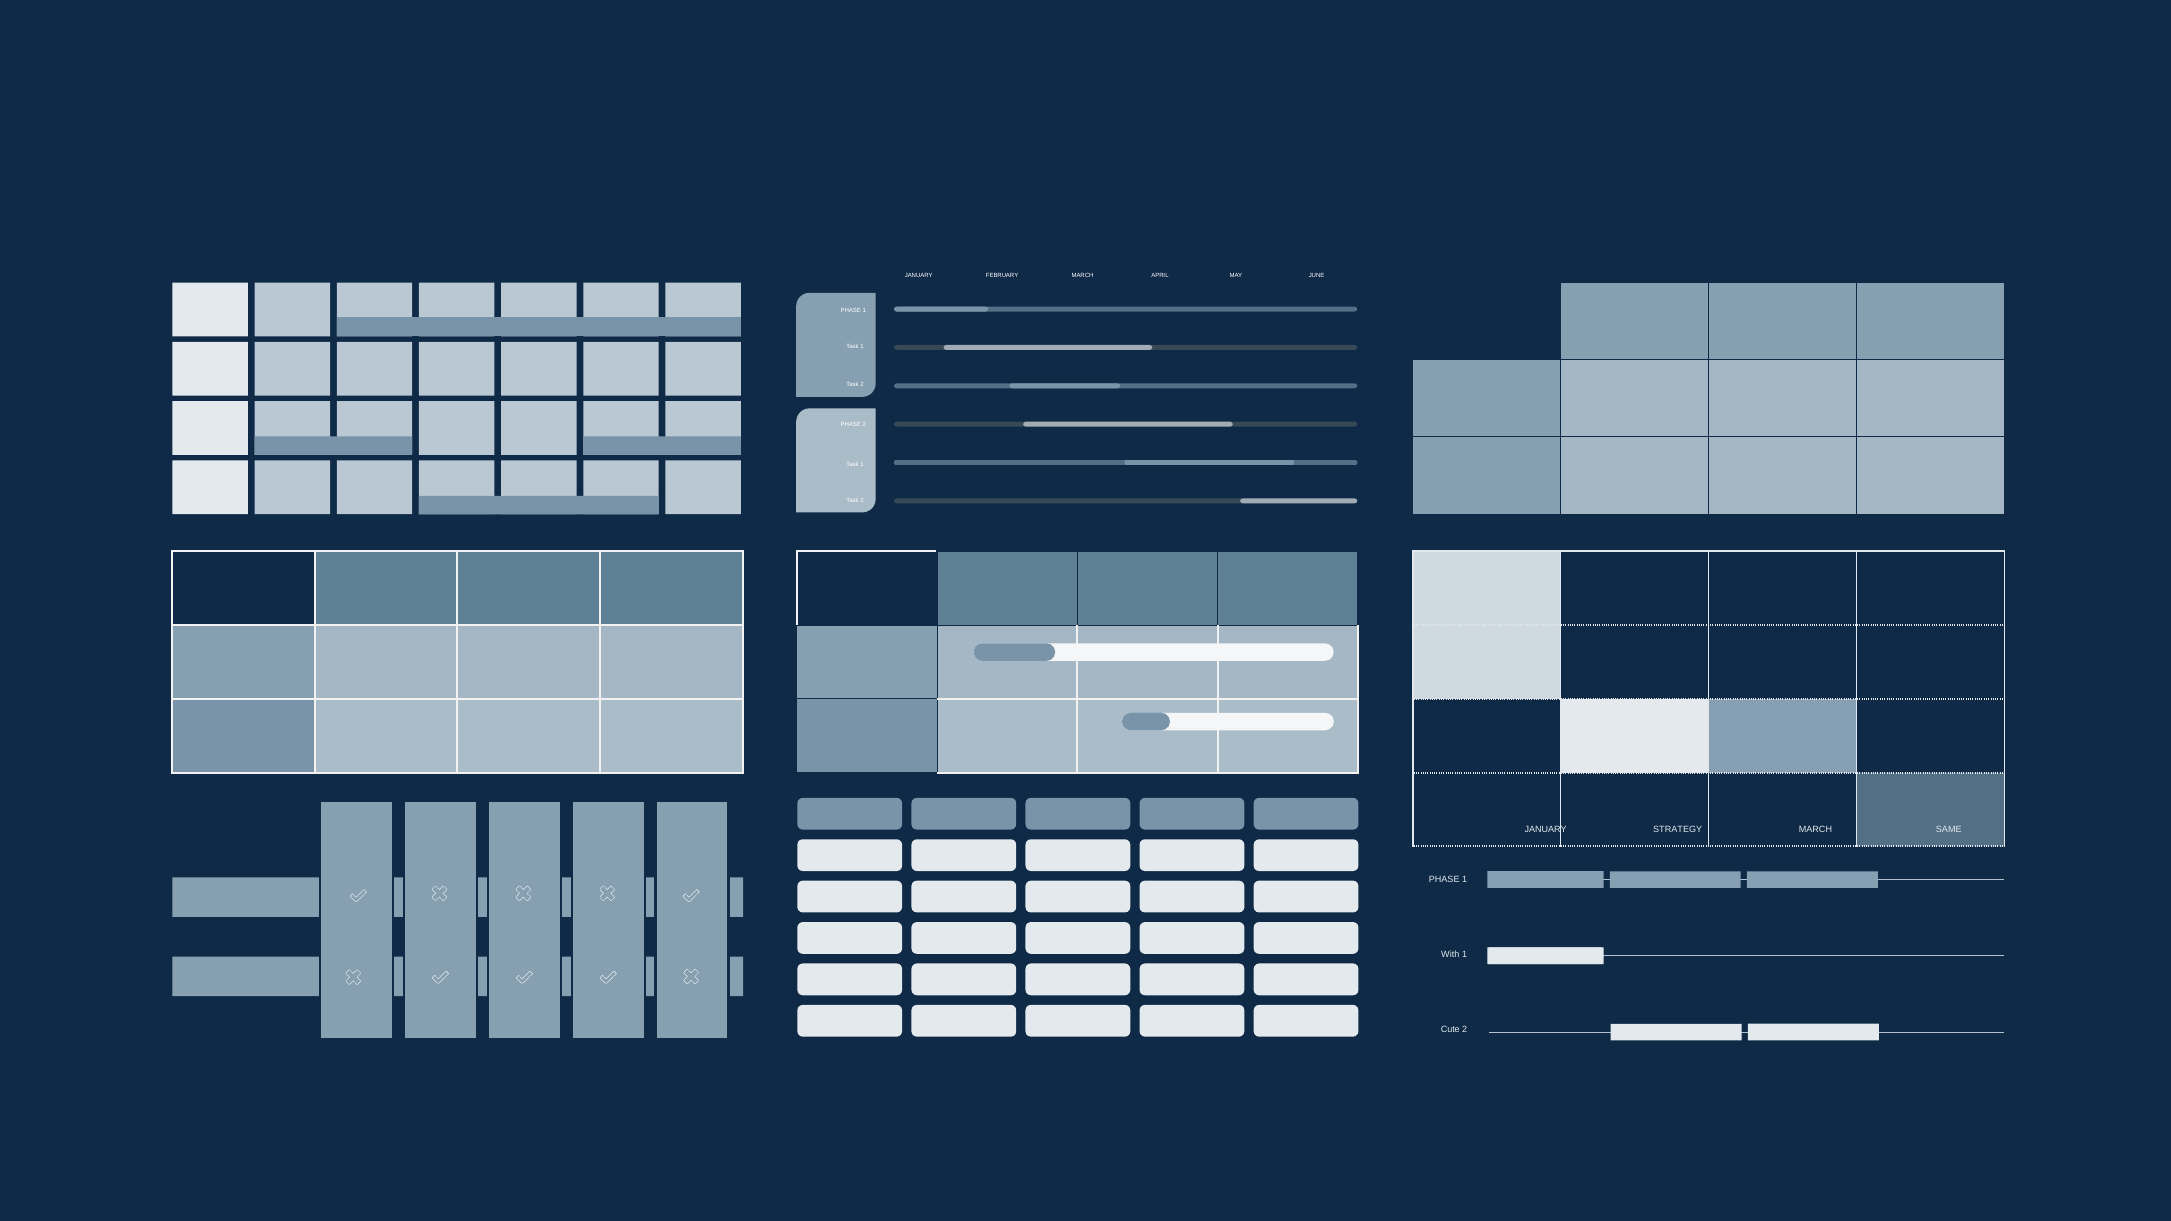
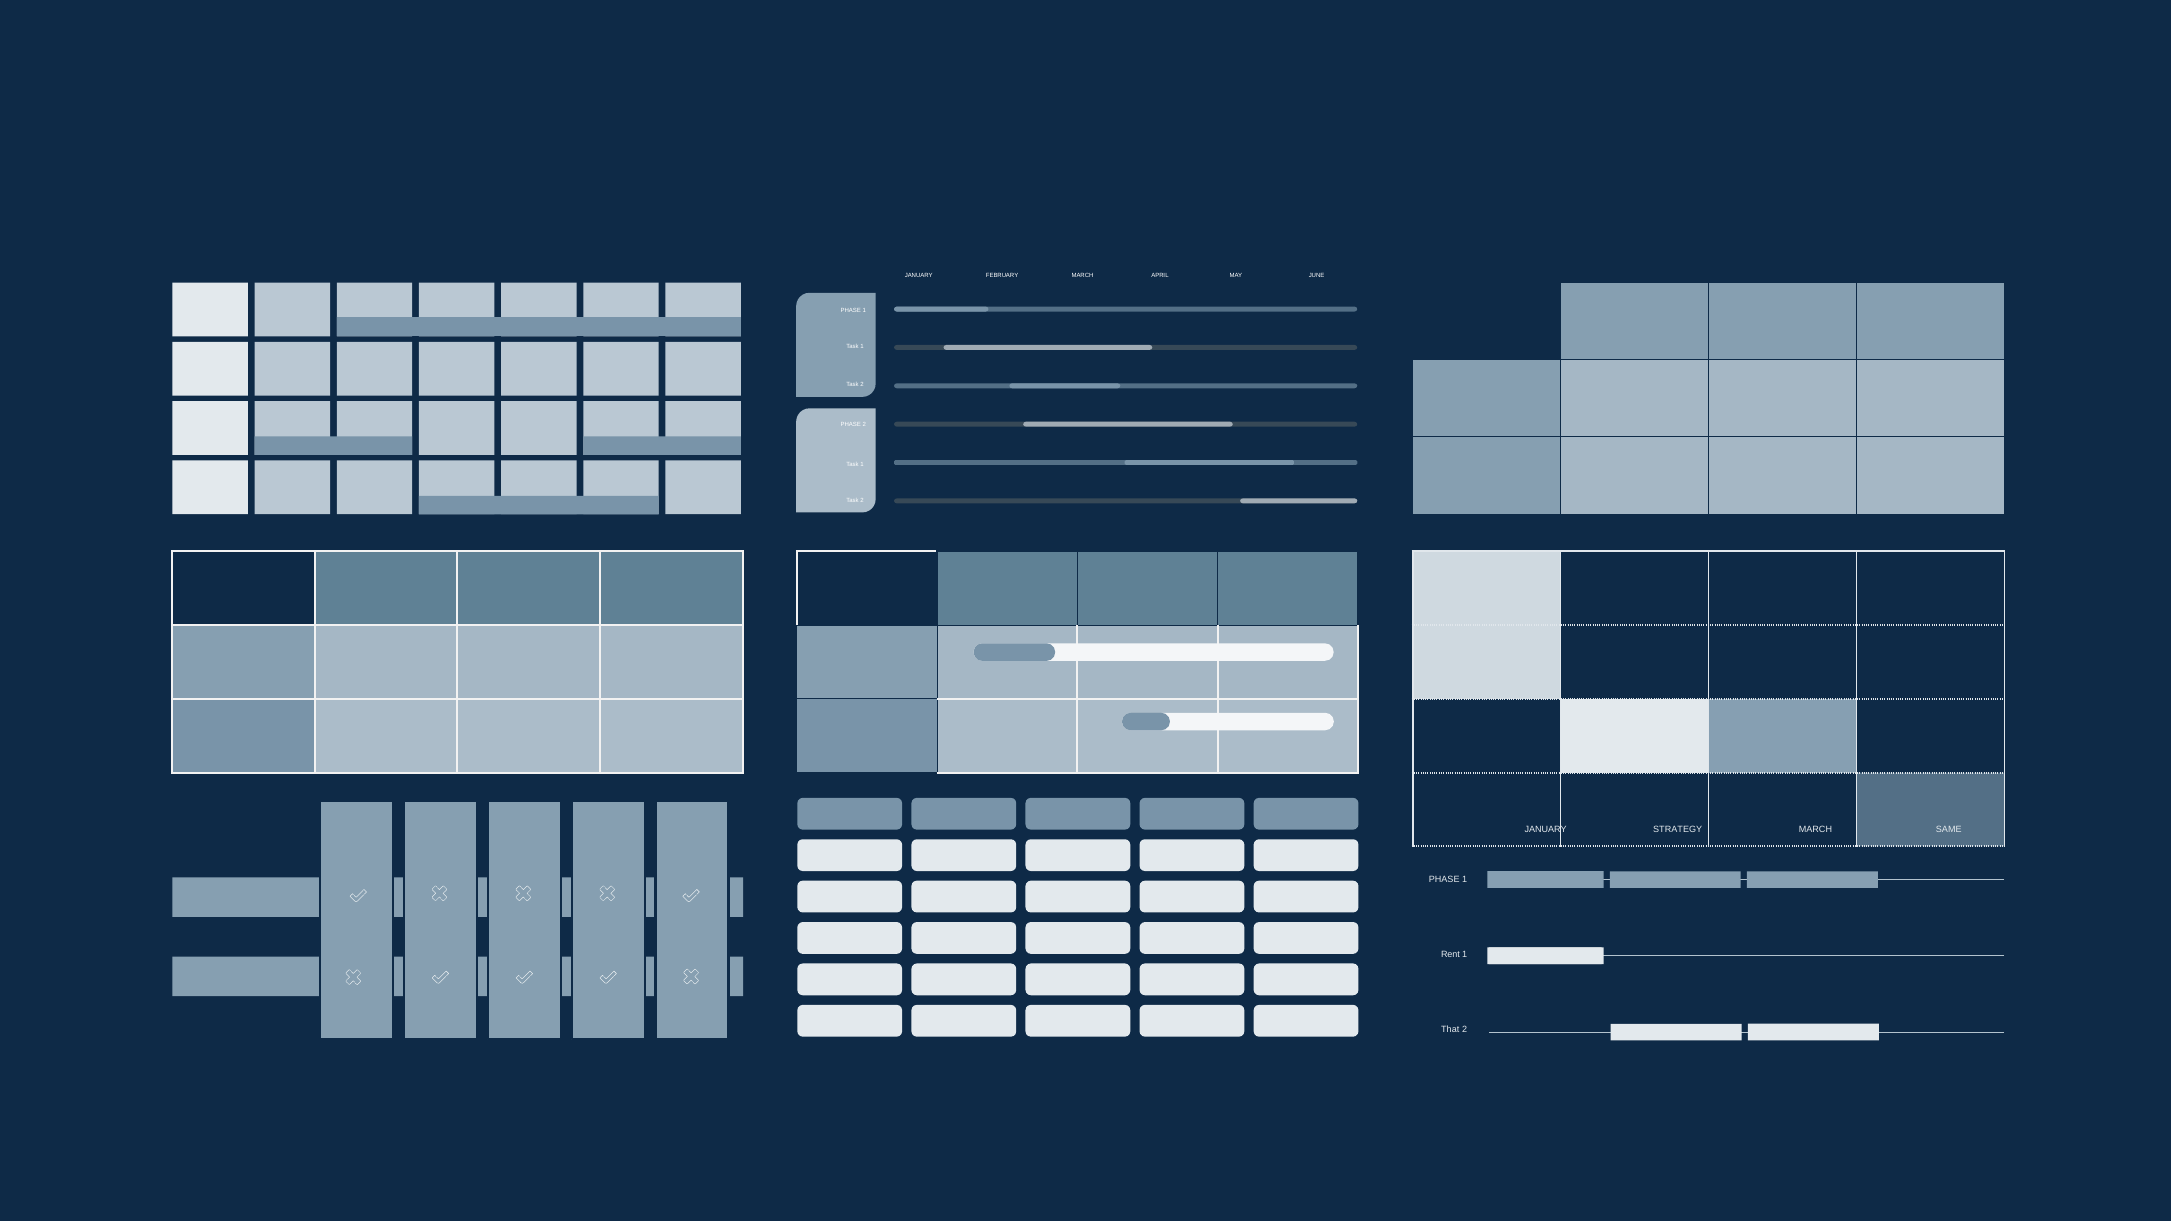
With: With -> Rent
Cute: Cute -> That
